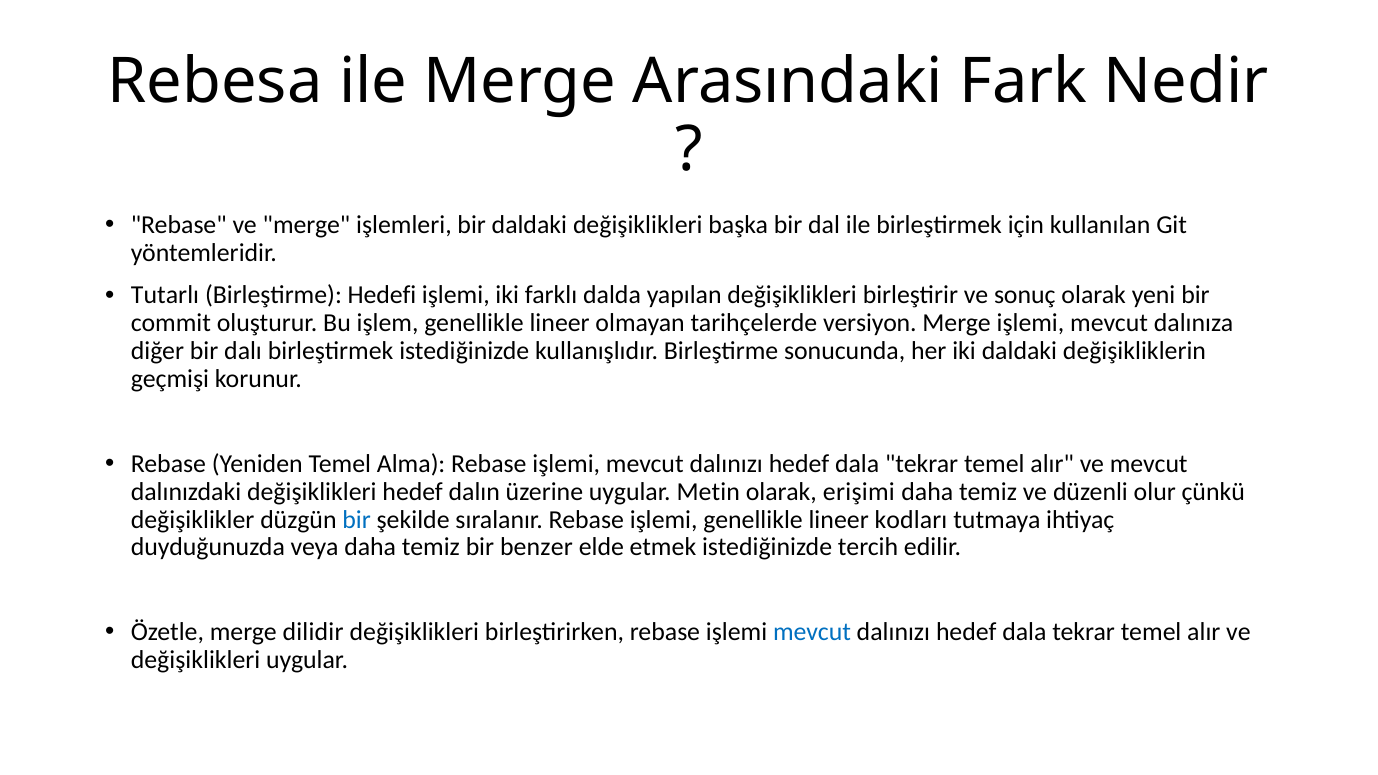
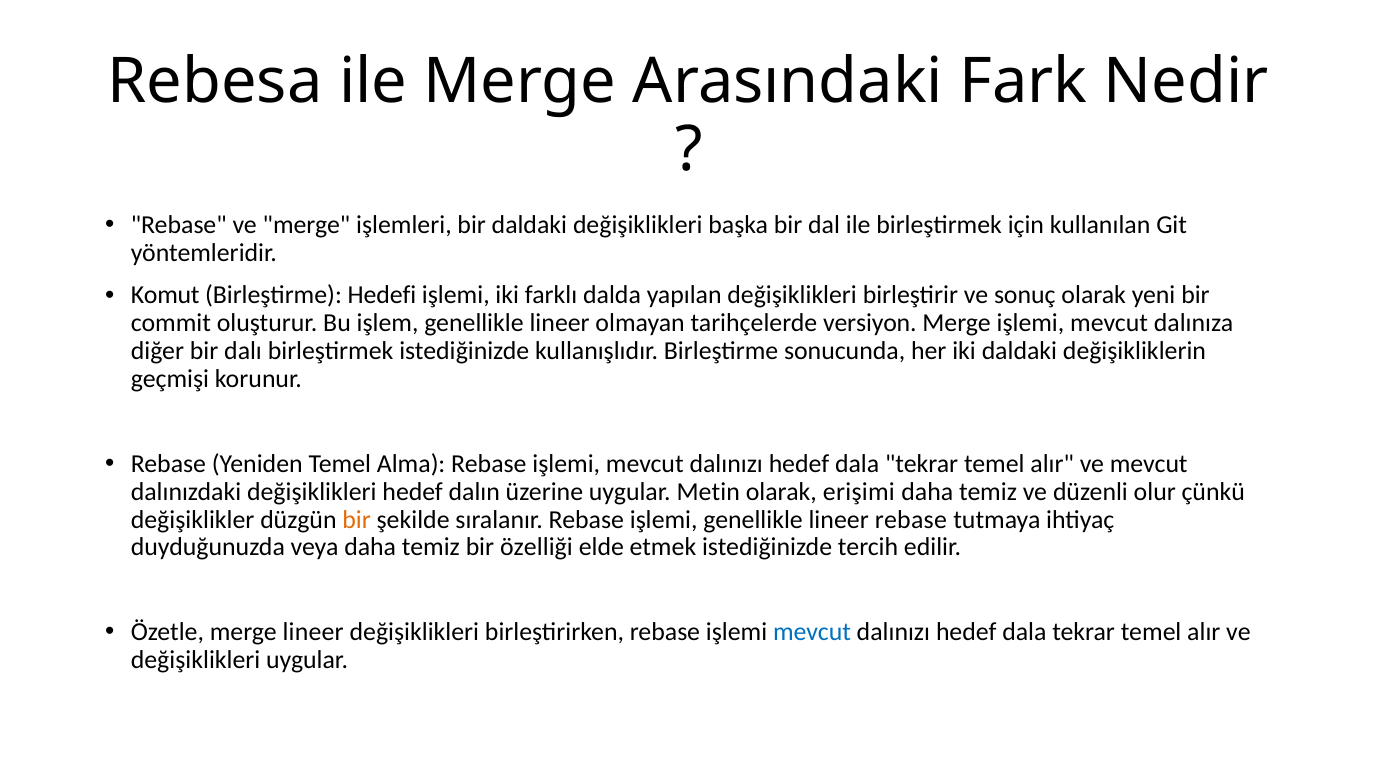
Tutarlı: Tutarlı -> Komut
bir at (357, 520) colour: blue -> orange
lineer kodları: kodları -> rebase
benzer: benzer -> özelliği
merge dilidir: dilidir -> lineer
